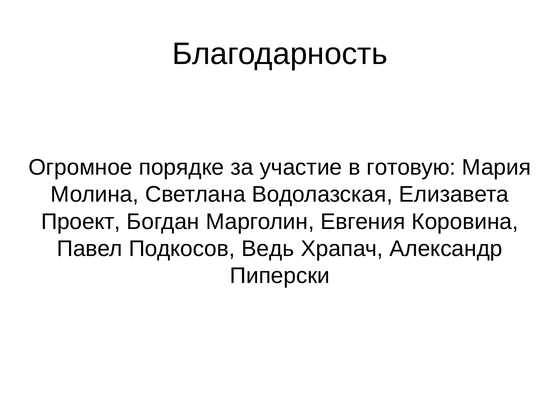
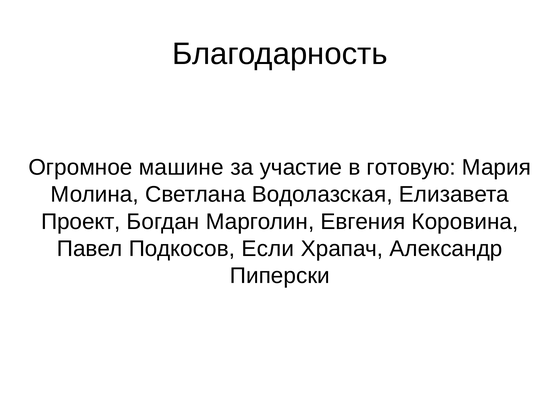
порядке: порядке -> машине
Ведь: Ведь -> Если
